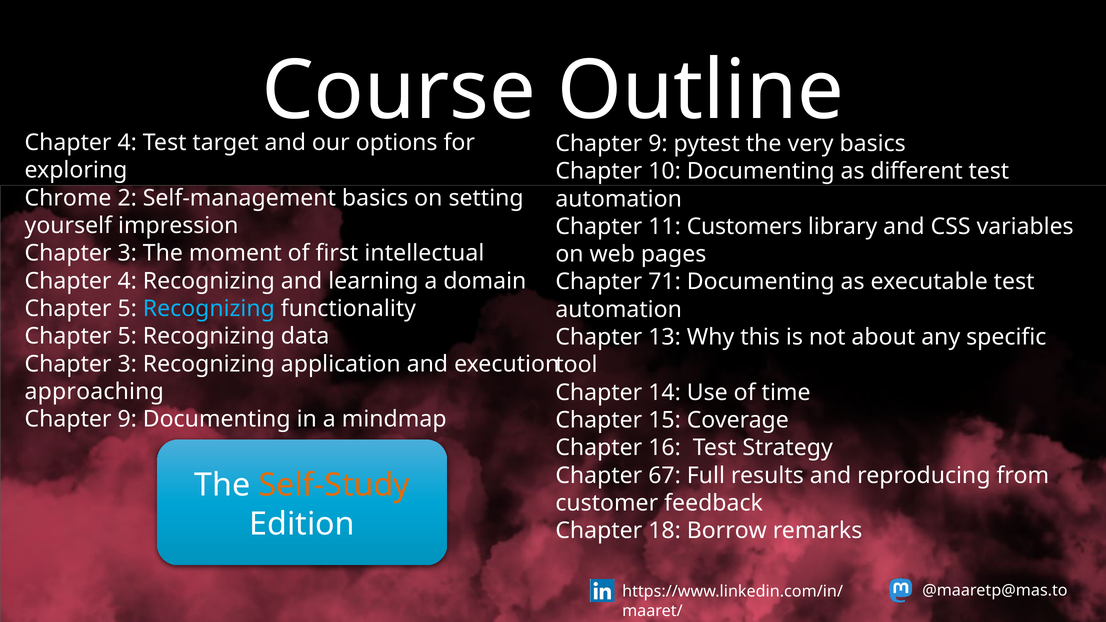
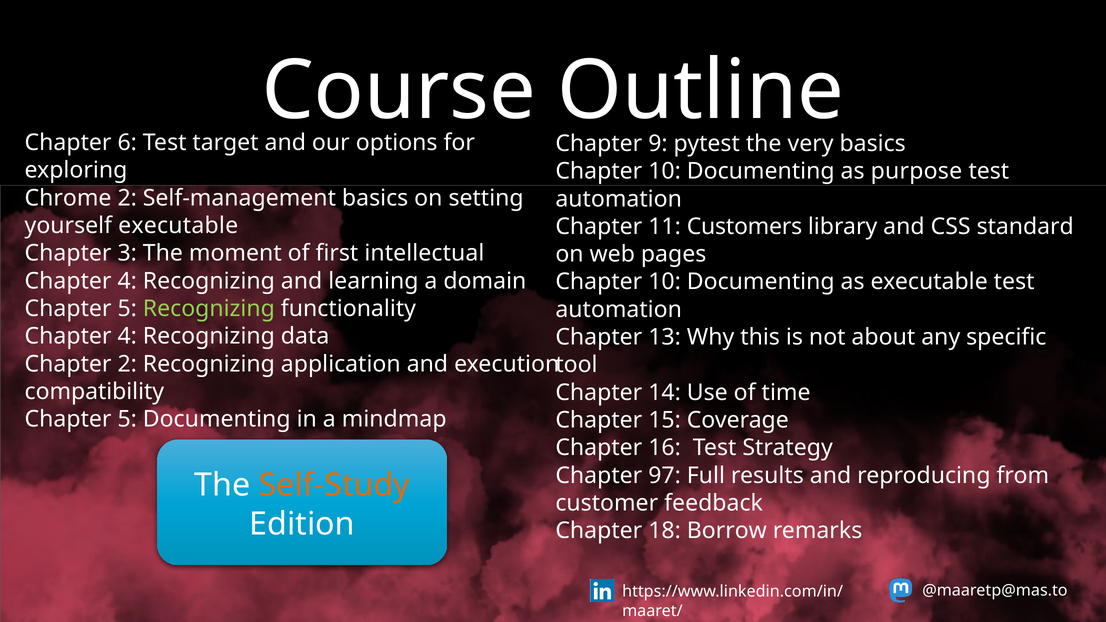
4 at (127, 143): 4 -> 6
different: different -> purpose
yourself impression: impression -> executable
variables: variables -> standard
71 at (665, 282): 71 -> 10
Recognizing at (209, 309) colour: light blue -> light green
5 at (127, 336): 5 -> 4
3 at (127, 364): 3 -> 2
approaching: approaching -> compatibility
9 at (127, 419): 9 -> 5
67: 67 -> 97
